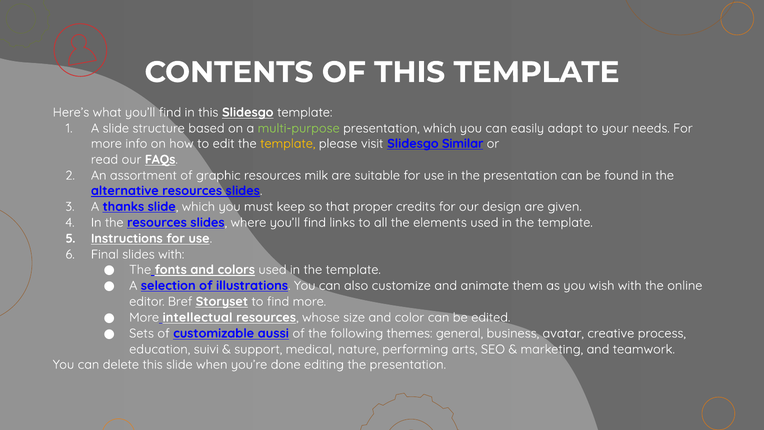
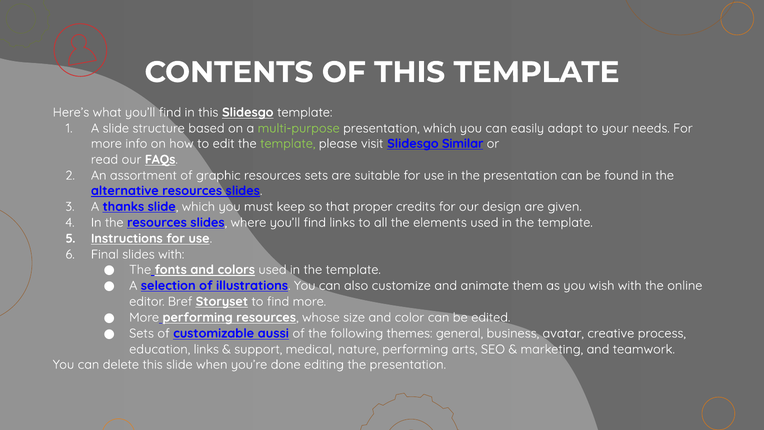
template at (288, 143) colour: yellow -> light green
resources milk: milk -> sets
More intellectual: intellectual -> performing
education suivi: suivi -> links
